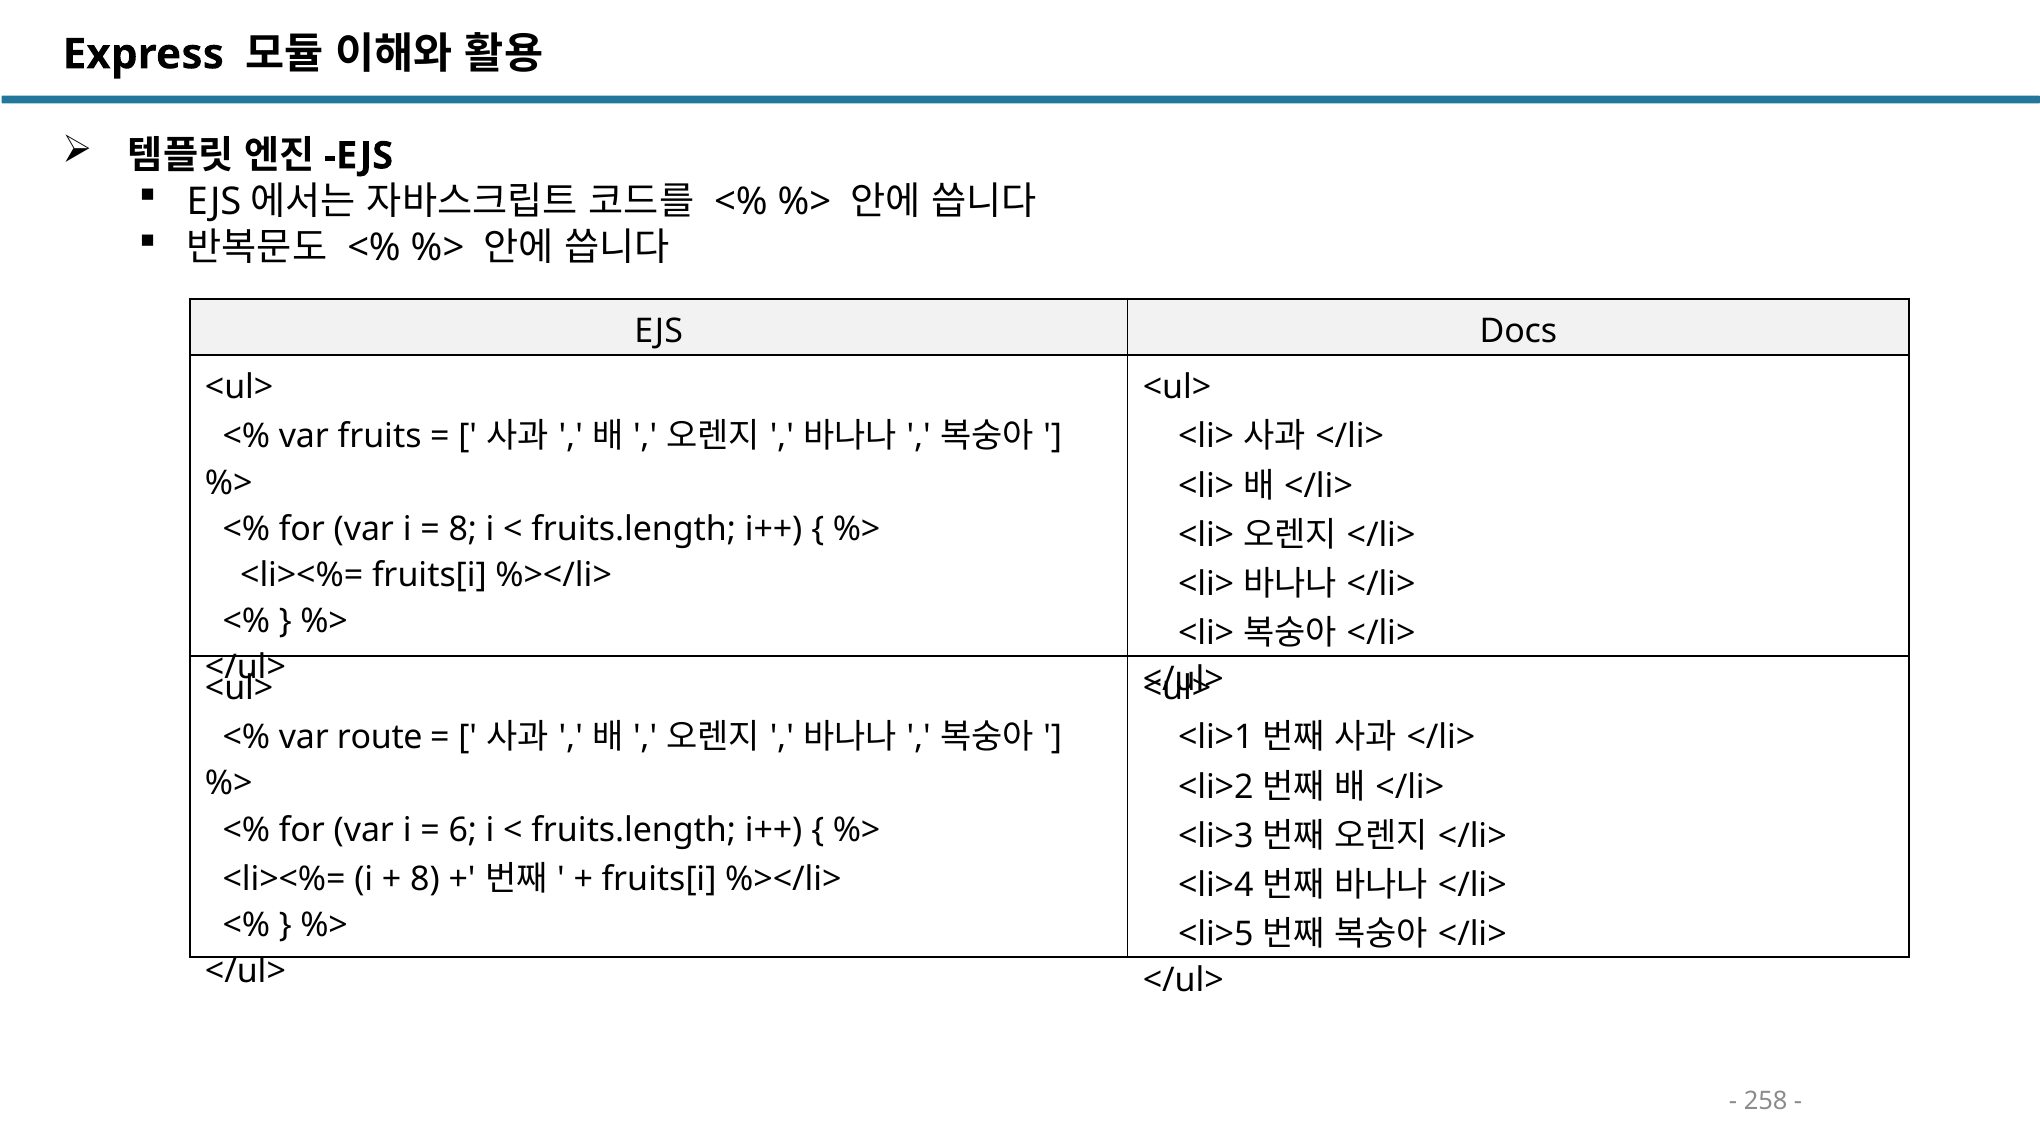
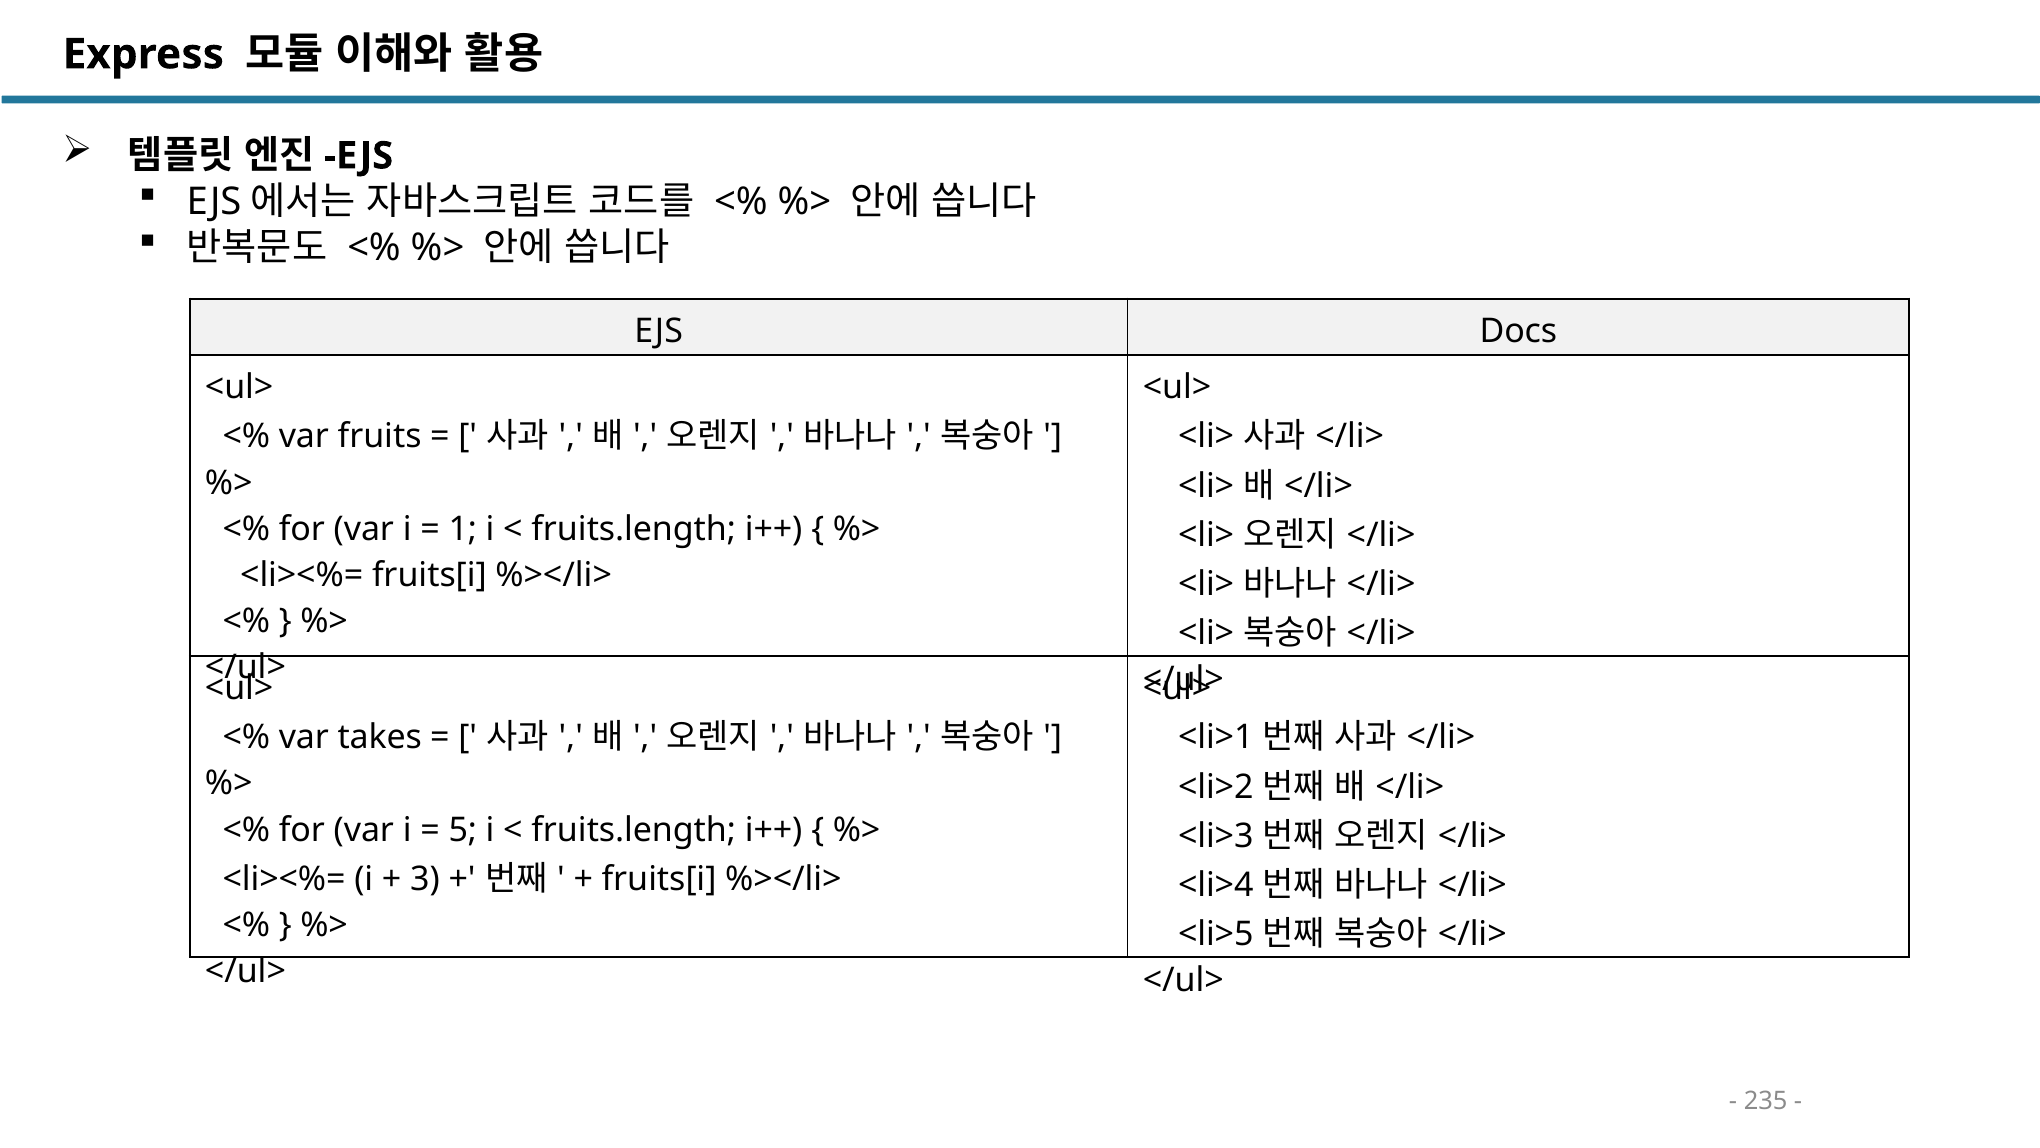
8 at (463, 529): 8 -> 1
route: route -> takes
6: 6 -> 5
8 at (425, 879): 8 -> 3
258: 258 -> 235
